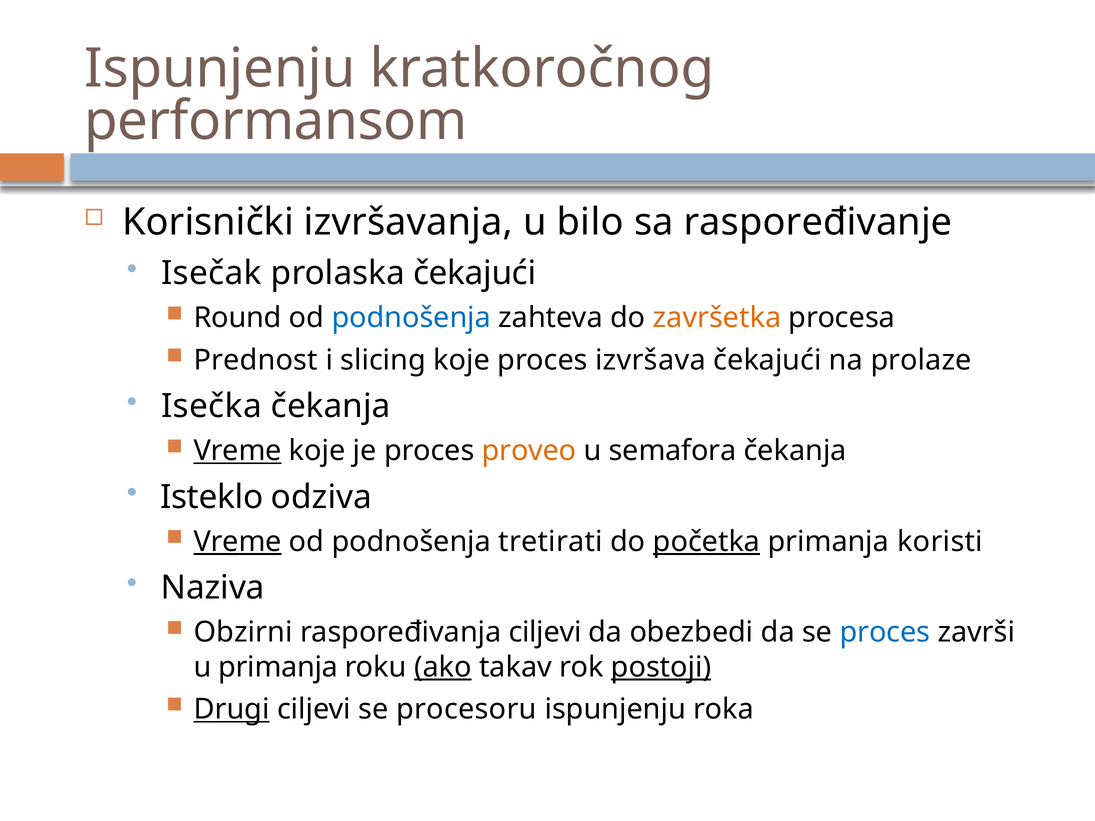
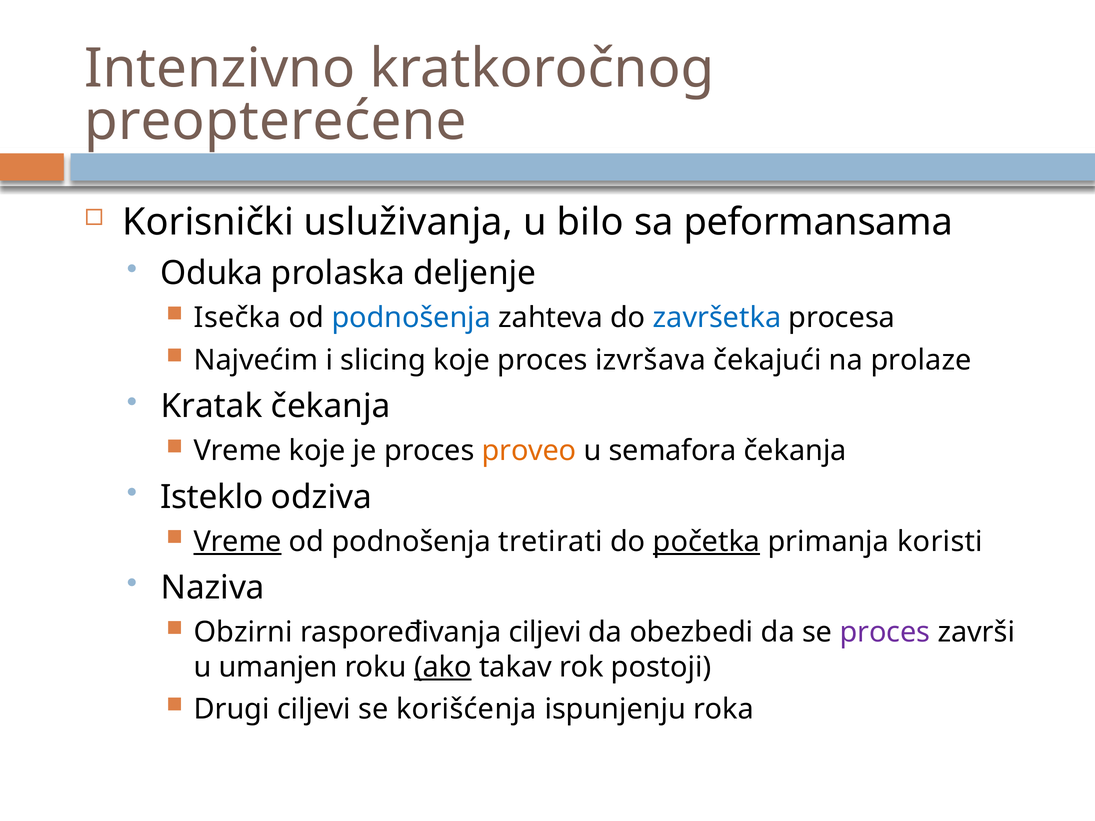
Ispunjenju at (220, 69): Ispunjenju -> Intenzivno
performansom: performansom -> preopterećene
izvršavanja: izvršavanja -> usluživanja
raspoređivanje: raspoređivanje -> peformansama
Isečak: Isečak -> Oduka
prolaska čekajući: čekajući -> deljenje
Round: Round -> Isečka
završetka colour: orange -> blue
Prednost: Prednost -> Najvećim
Isečka: Isečka -> Kratak
Vreme at (238, 451) underline: present -> none
proces at (885, 633) colour: blue -> purple
u primanja: primanja -> umanjen
postoji underline: present -> none
Drugi underline: present -> none
procesoru: procesoru -> korišćenja
